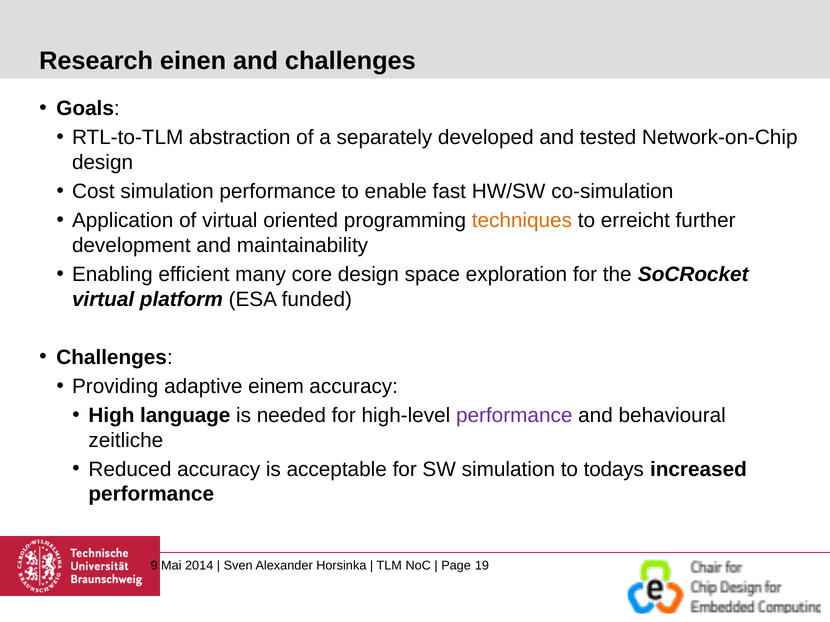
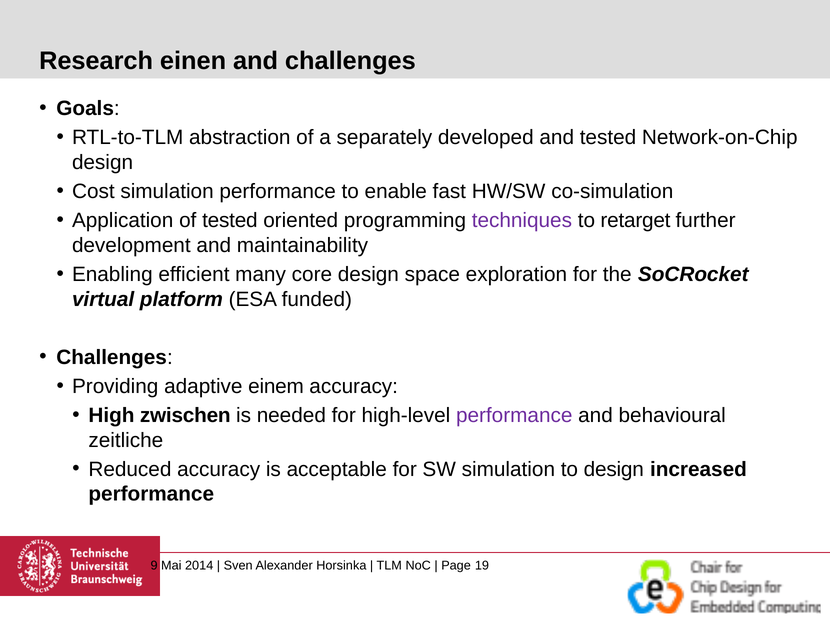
of virtual: virtual -> tested
techniques colour: orange -> purple
erreicht: erreicht -> retarget
language: language -> zwischen
to todays: todays -> design
